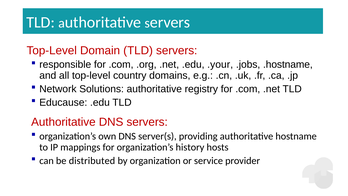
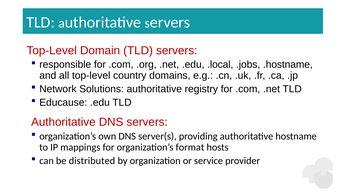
.your: .your -> .local
history: history -> format
